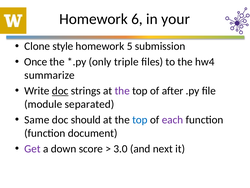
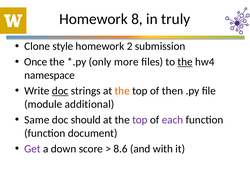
6: 6 -> 8
your: your -> truly
5: 5 -> 2
triple: triple -> more
the at (185, 62) underline: none -> present
summarize: summarize -> namespace
the at (122, 91) colour: purple -> orange
after: after -> then
separated: separated -> additional
top at (140, 120) colour: blue -> purple
3.0: 3.0 -> 8.6
next: next -> with
